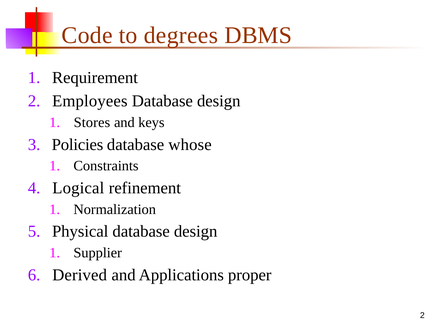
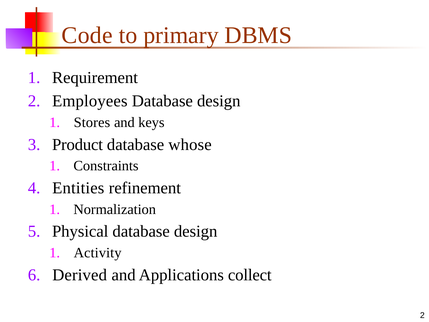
degrees: degrees -> primary
Policies: Policies -> Product
Logical: Logical -> Entities
Supplier: Supplier -> Activity
proper: proper -> collect
